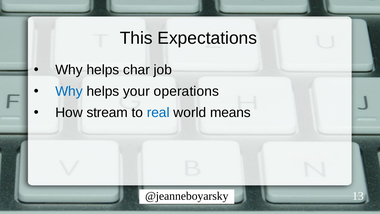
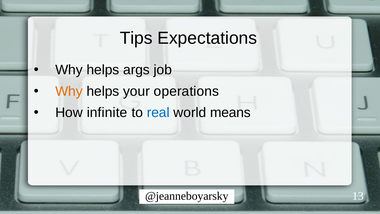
This: This -> Tips
char: char -> args
Why at (69, 91) colour: blue -> orange
stream: stream -> infinite
